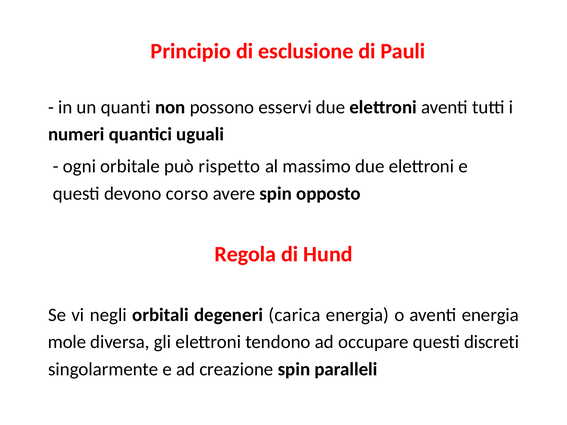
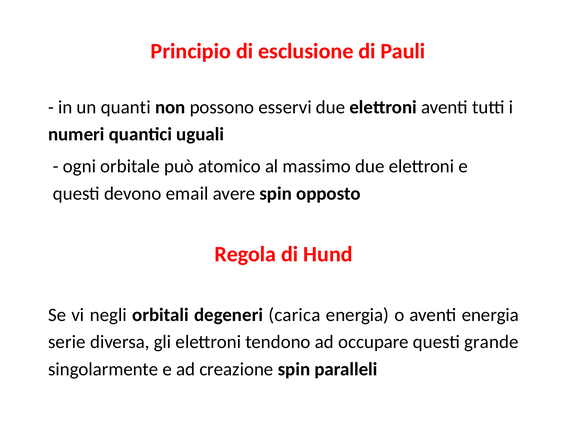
rispetto: rispetto -> atomico
corso: corso -> email
mole: mole -> serie
discreti: discreti -> grande
